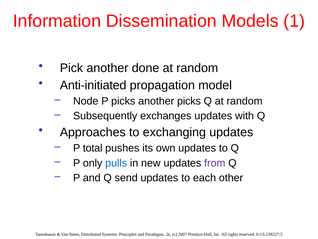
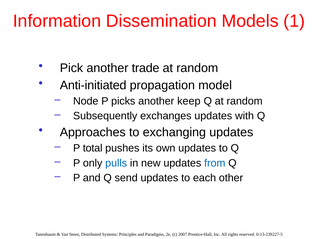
done: done -> trade
another picks: picks -> keep
from colour: purple -> blue
